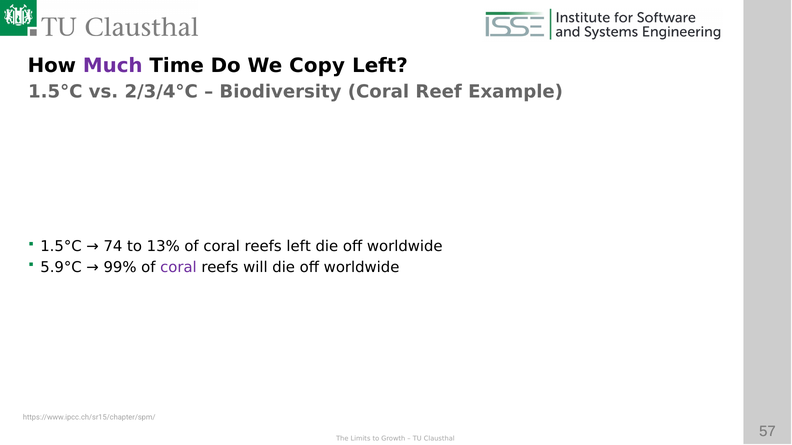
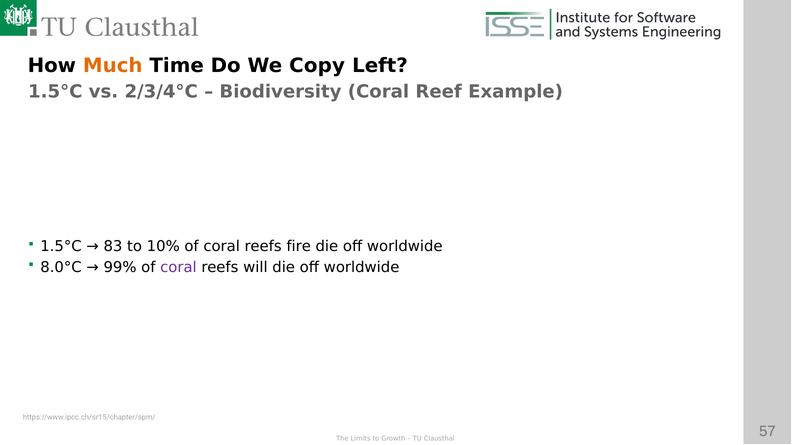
Much colour: purple -> orange
74: 74 -> 83
13%: 13% -> 10%
reefs left: left -> fire
5.9°C: 5.9°C -> 8.0°C
